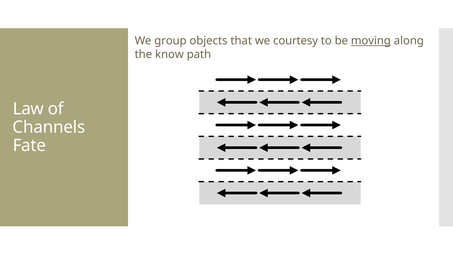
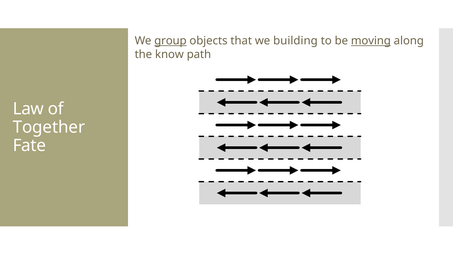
group underline: none -> present
courtesy: courtesy -> building
Channels: Channels -> Together
